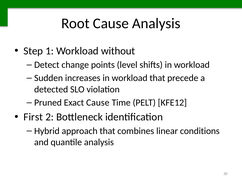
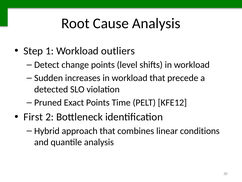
without: without -> outliers
Exact Cause: Cause -> Points
